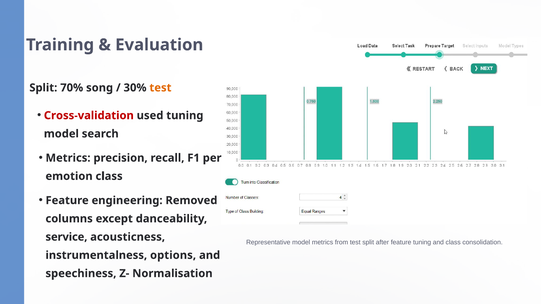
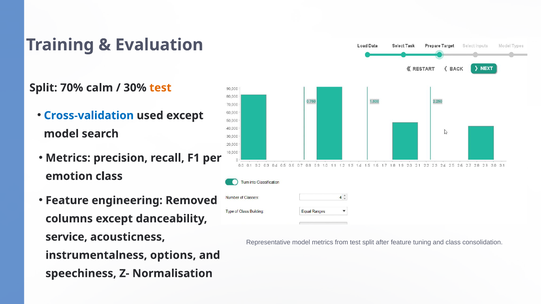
song: song -> calm
Cross-validation colour: red -> blue
used tuning: tuning -> except
